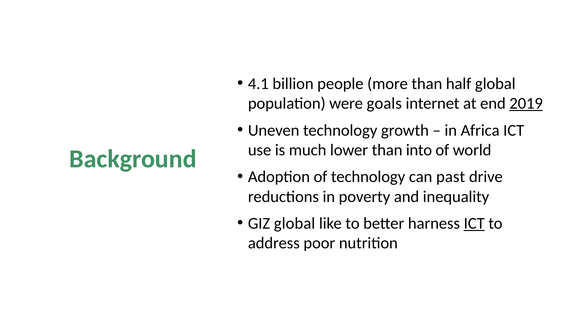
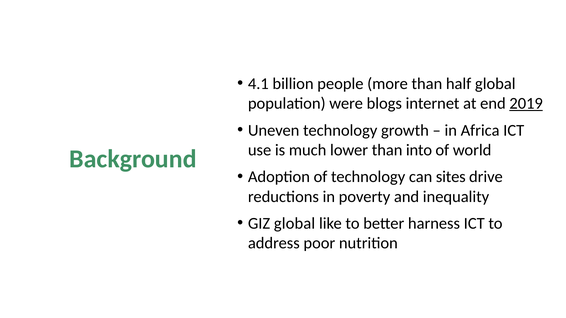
goals: goals -> blogs
past: past -> sites
ICT at (474, 224) underline: present -> none
